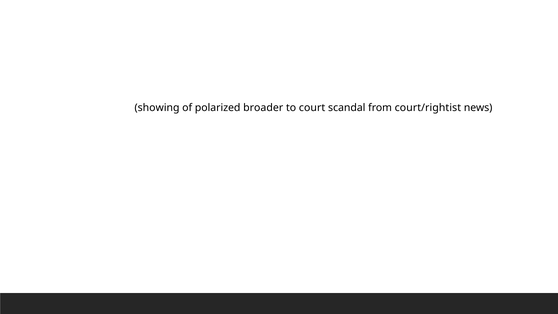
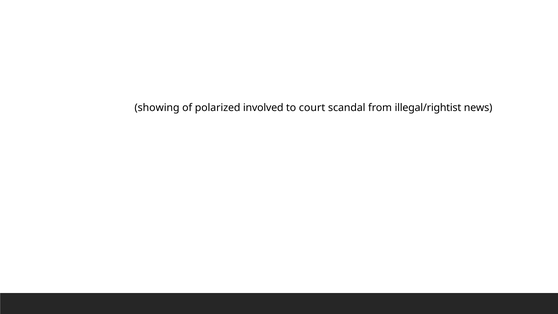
broader: broader -> involved
court/rightist: court/rightist -> illegal/rightist
